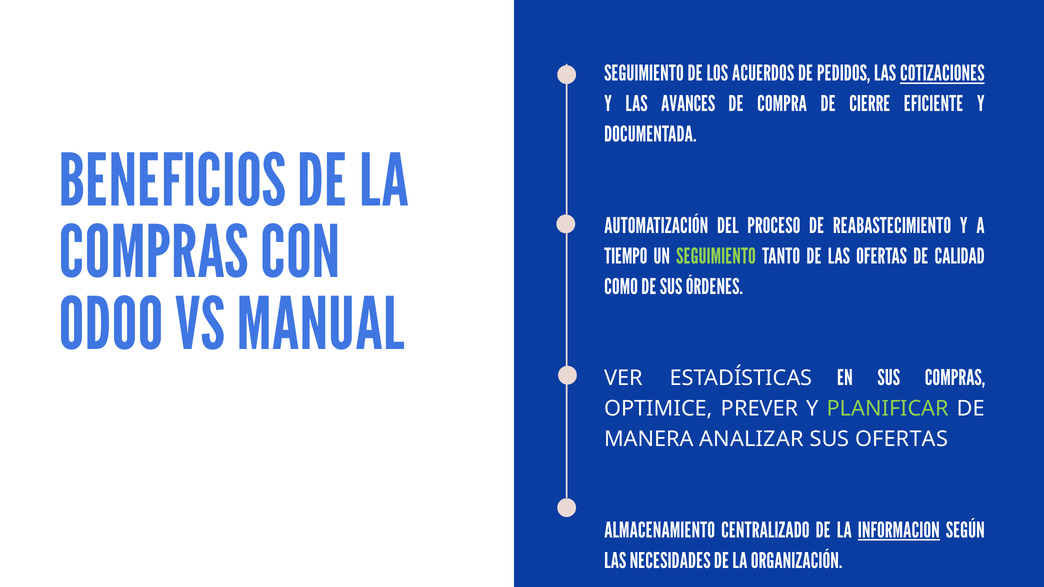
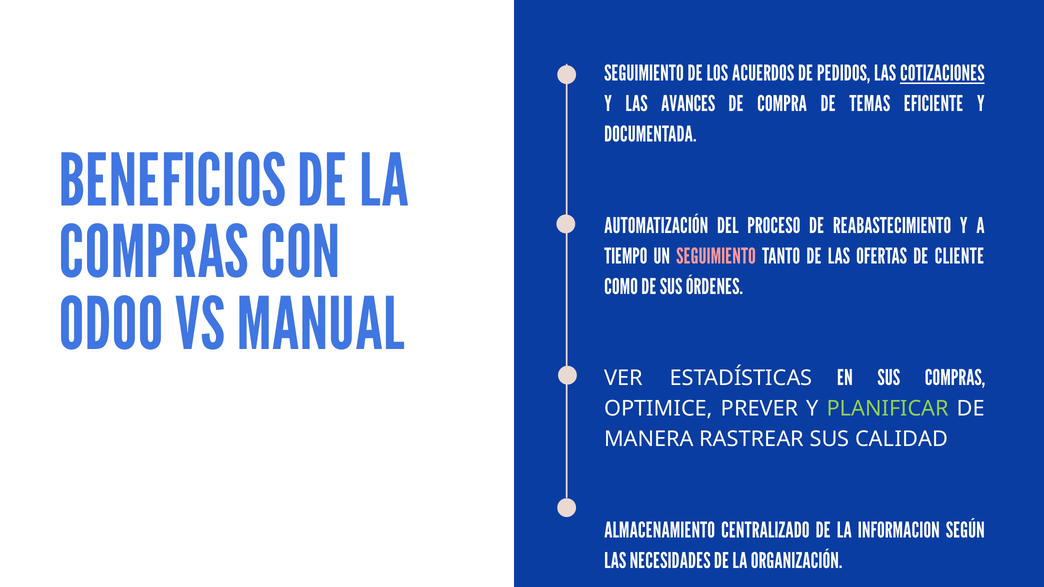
CIERRE: CIERRE -> TEMAS
SEGUIMIENTO at (716, 257) colour: light green -> pink
CALIDAD: CALIDAD -> CLIENTE
ANALIZAR: ANALIZAR -> RASTREAR
SUS OFERTAS: OFERTAS -> CALIDAD
INFORMACION underline: present -> none
